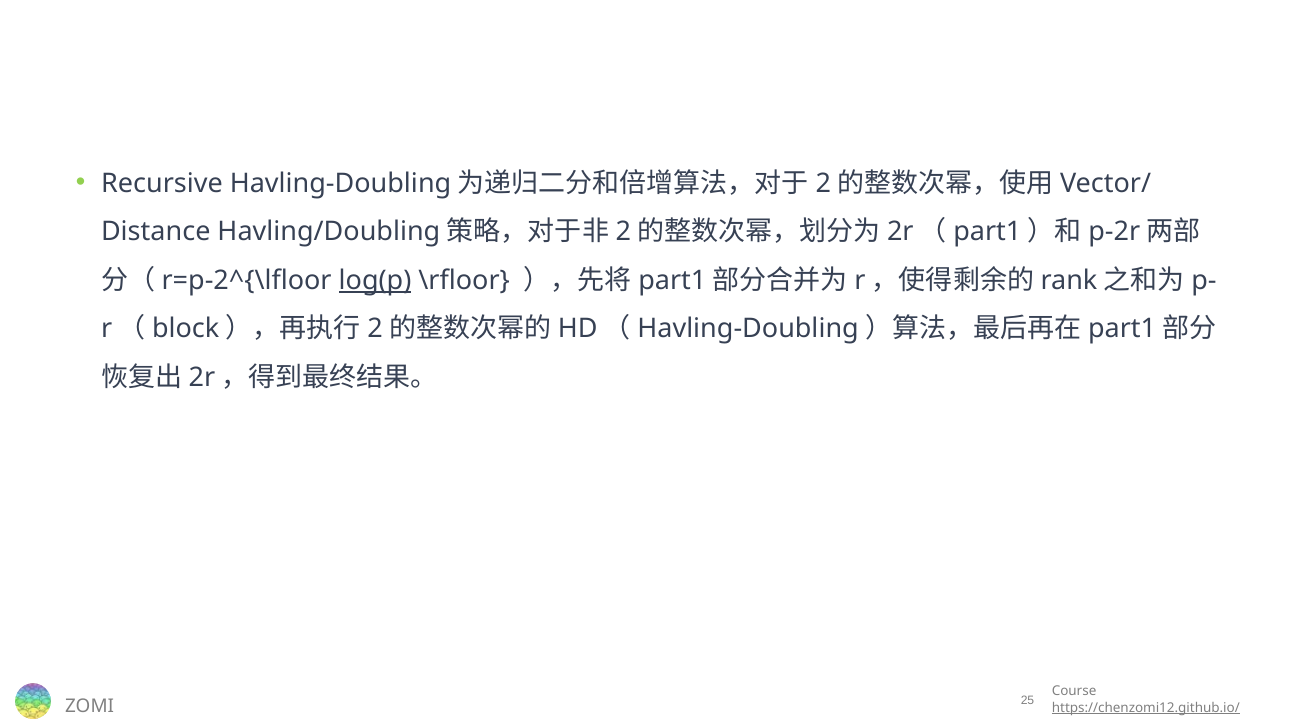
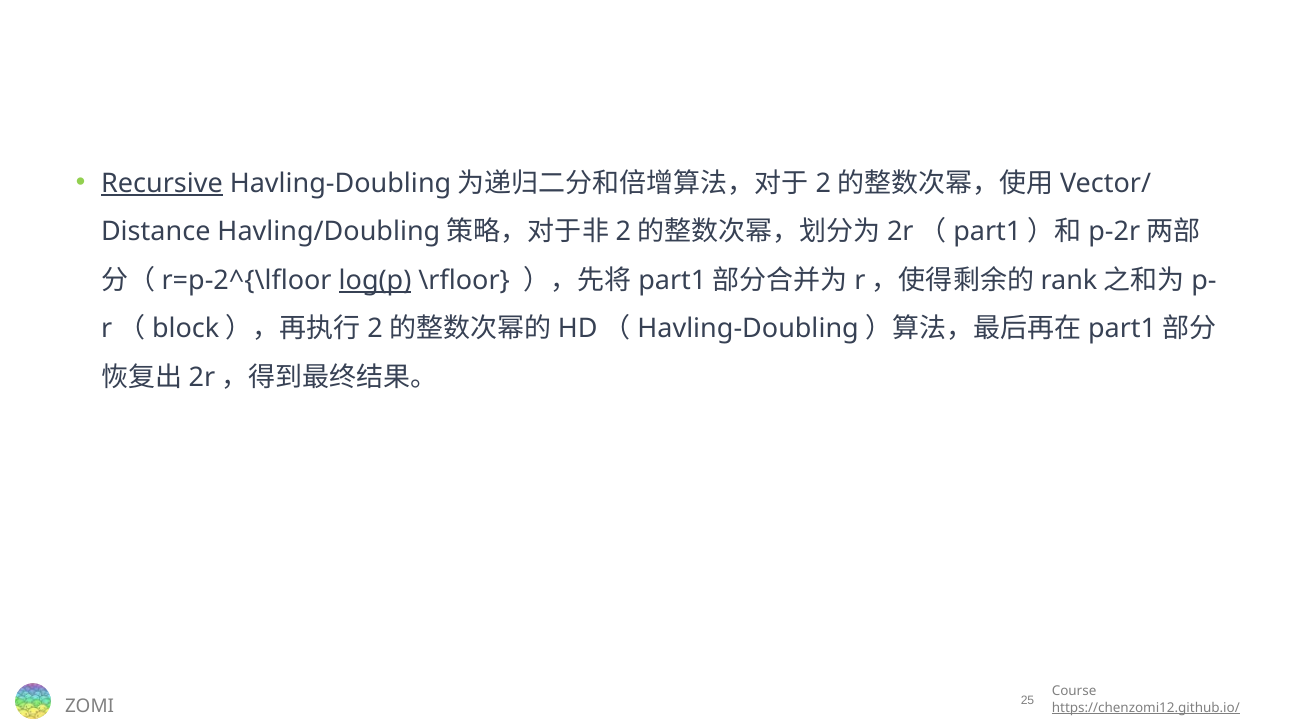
Recursive underline: none -> present
